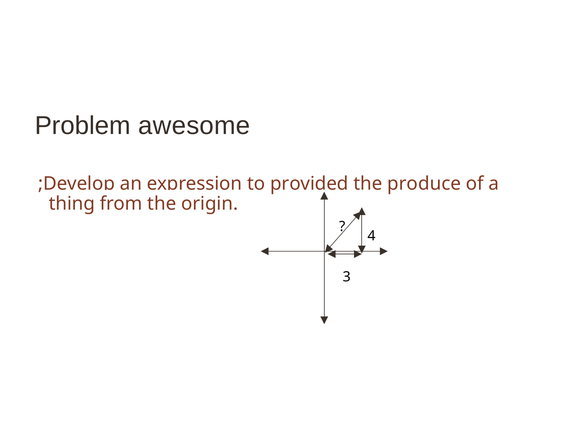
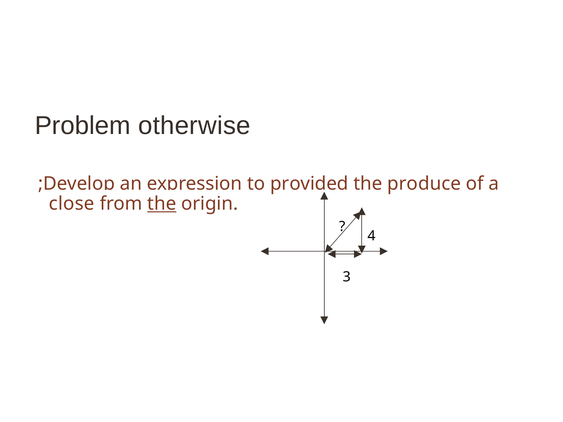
awesome: awesome -> otherwise
thing: thing -> close
the at (162, 204) underline: none -> present
